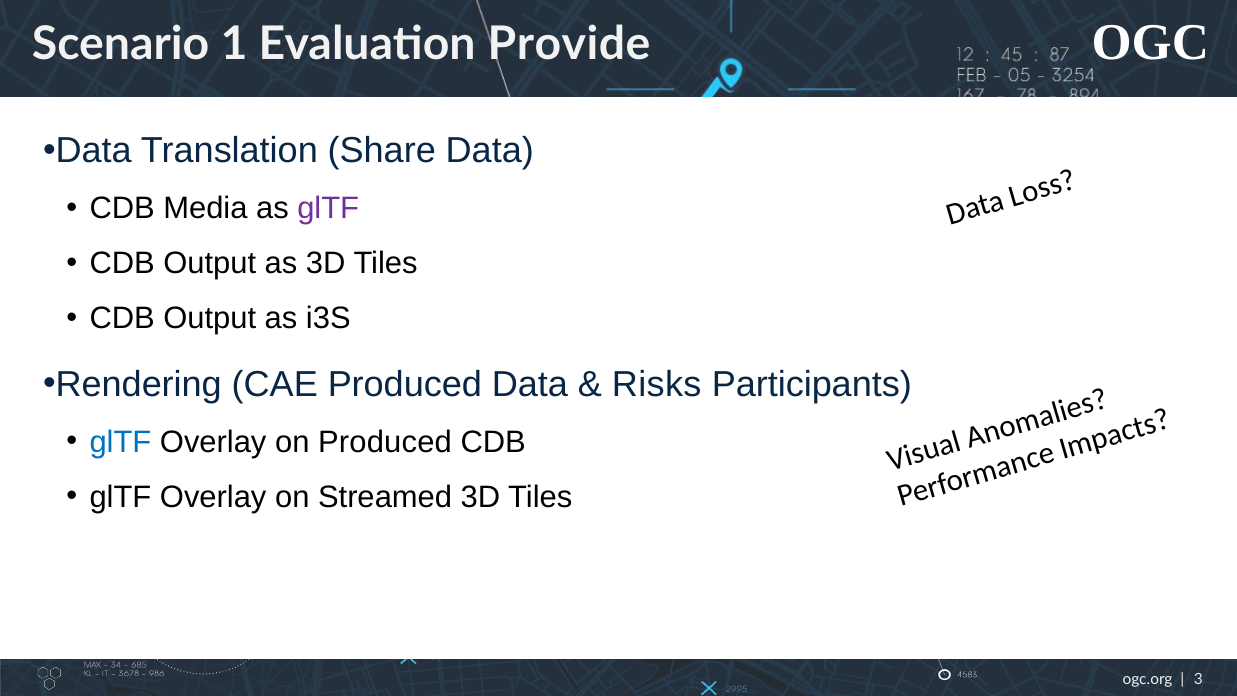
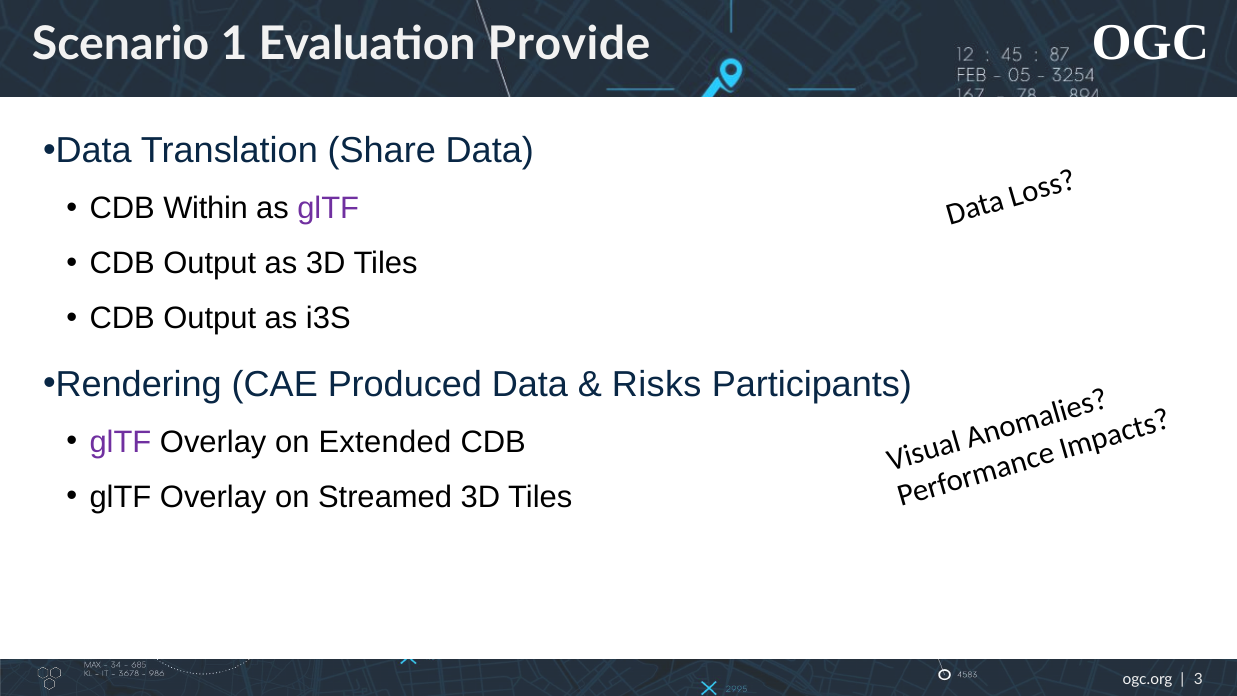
Media: Media -> Within
glTF at (120, 442) colour: blue -> purple
on Produced: Produced -> Extended
